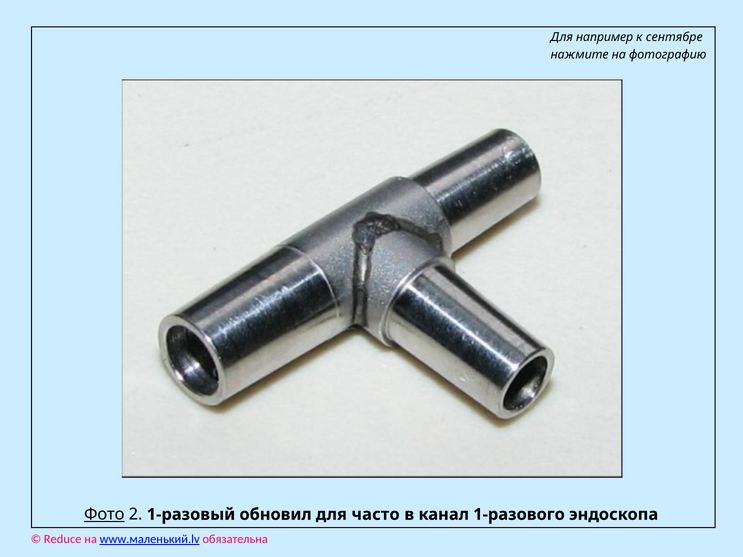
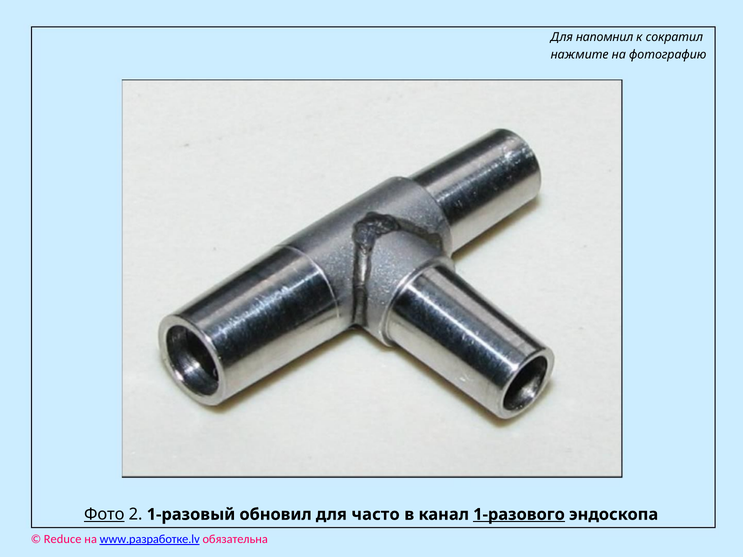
например: например -> напомнил
сентябре: сентябре -> сократил
1-разового underline: none -> present
www.маленький.lv: www.маленький.lv -> www.разработке.lv
